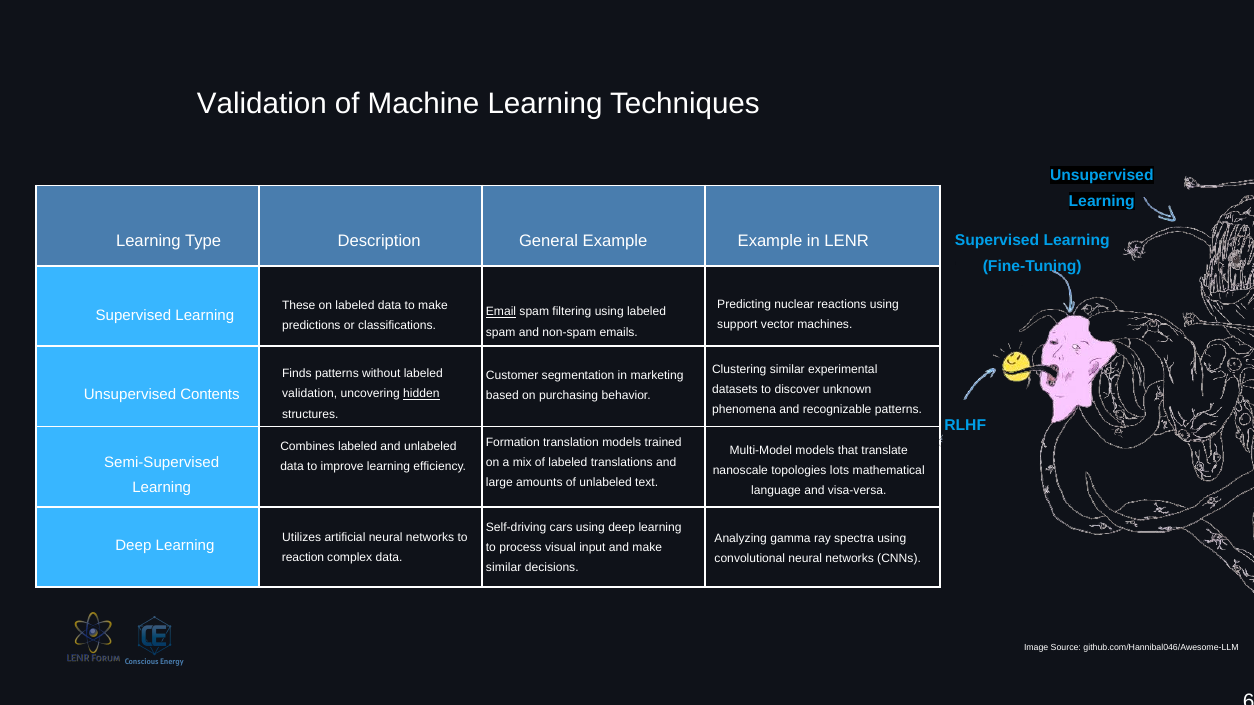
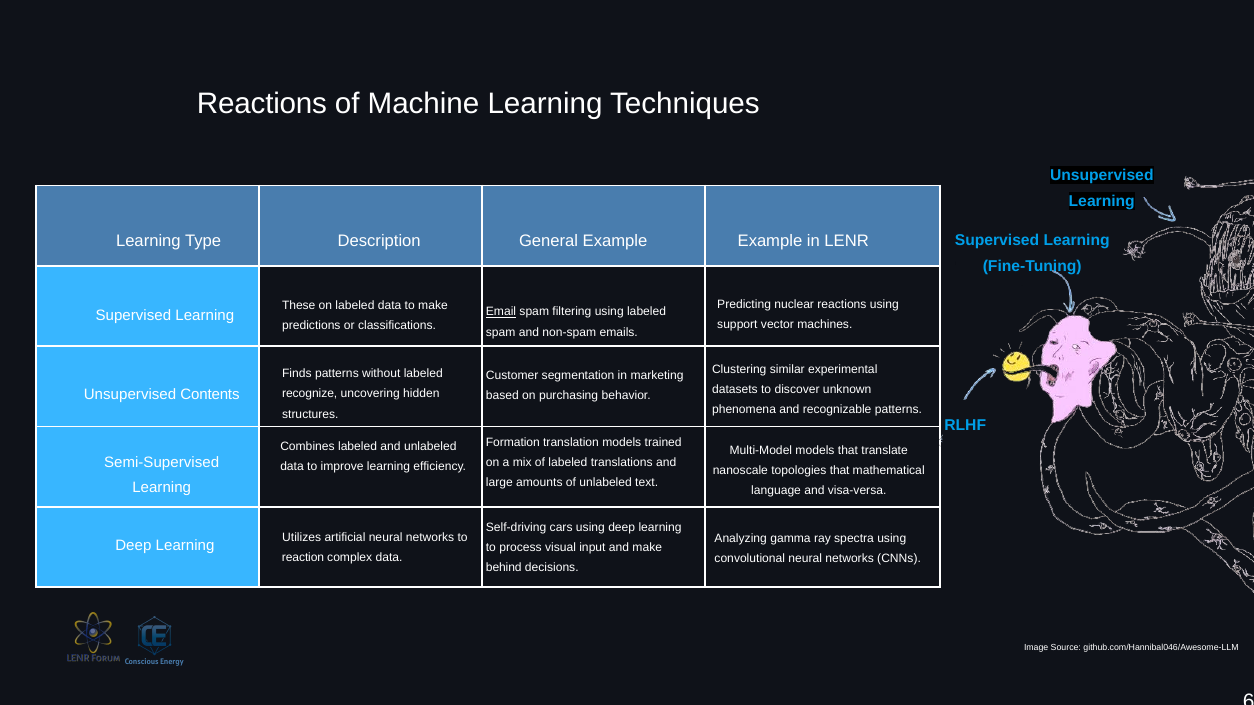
Validation at (262, 104): Validation -> Reactions
validation at (310, 394): validation -> recognize
hidden underline: present -> none
topologies lots: lots -> that
similar at (504, 568): similar -> behind
